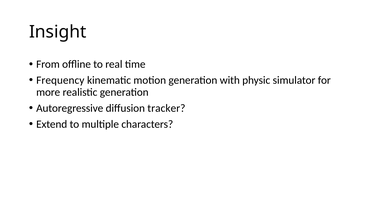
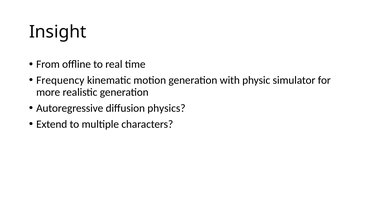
tracker: tracker -> physics
